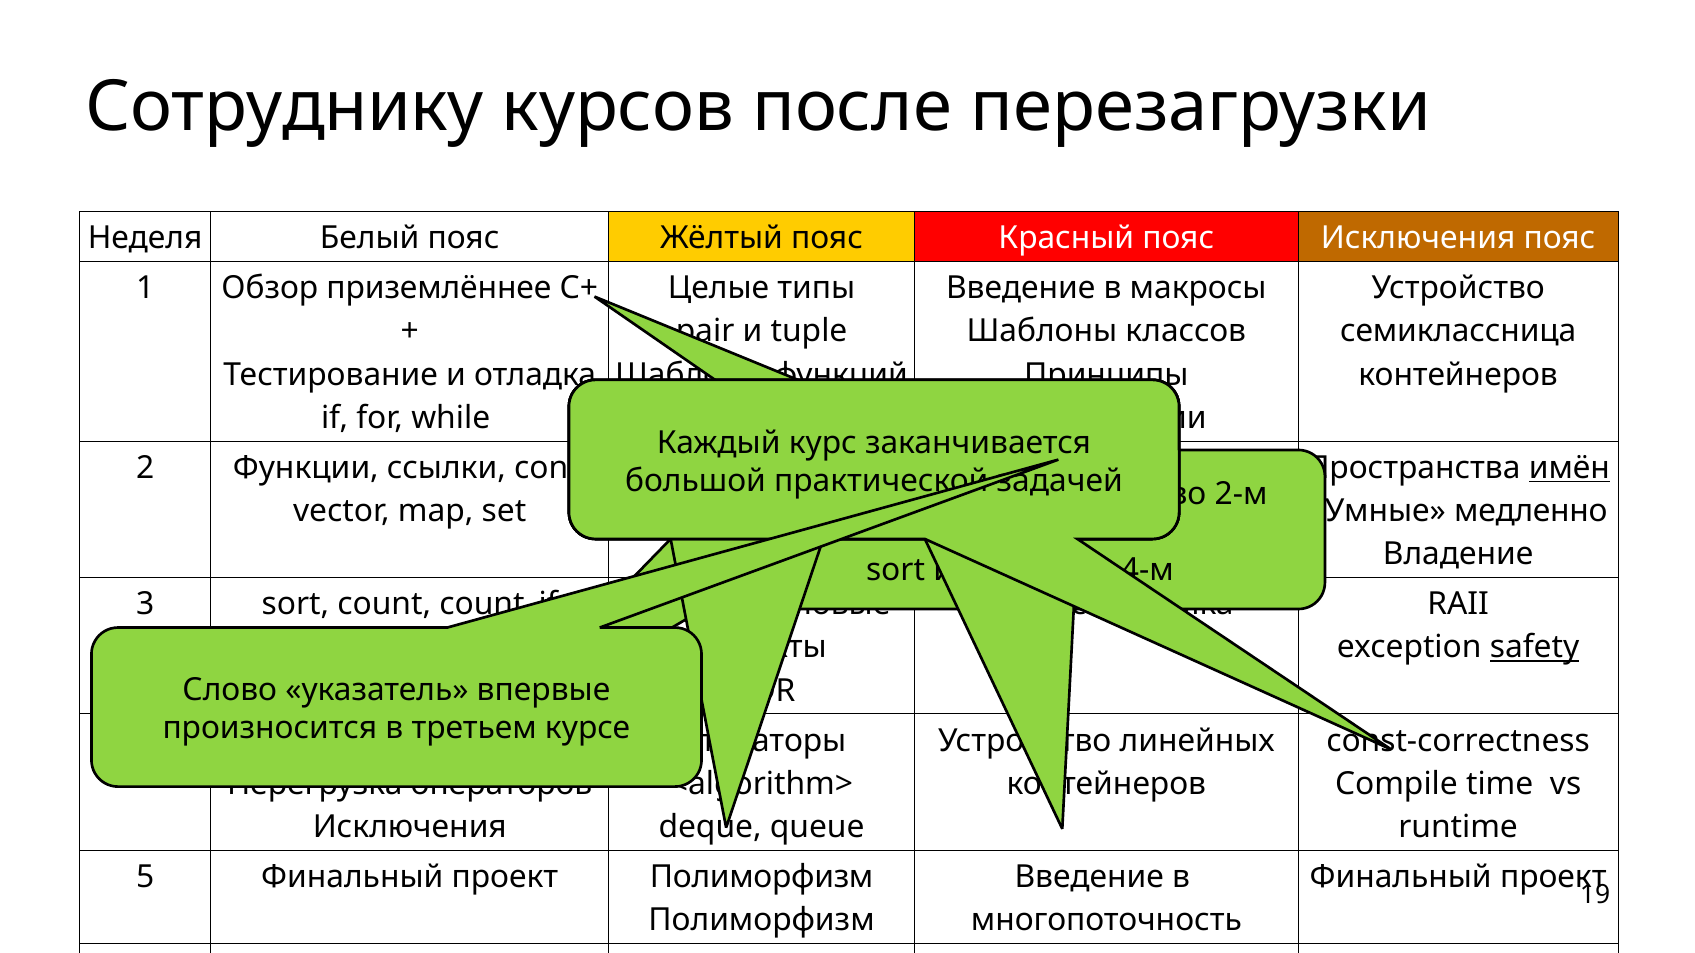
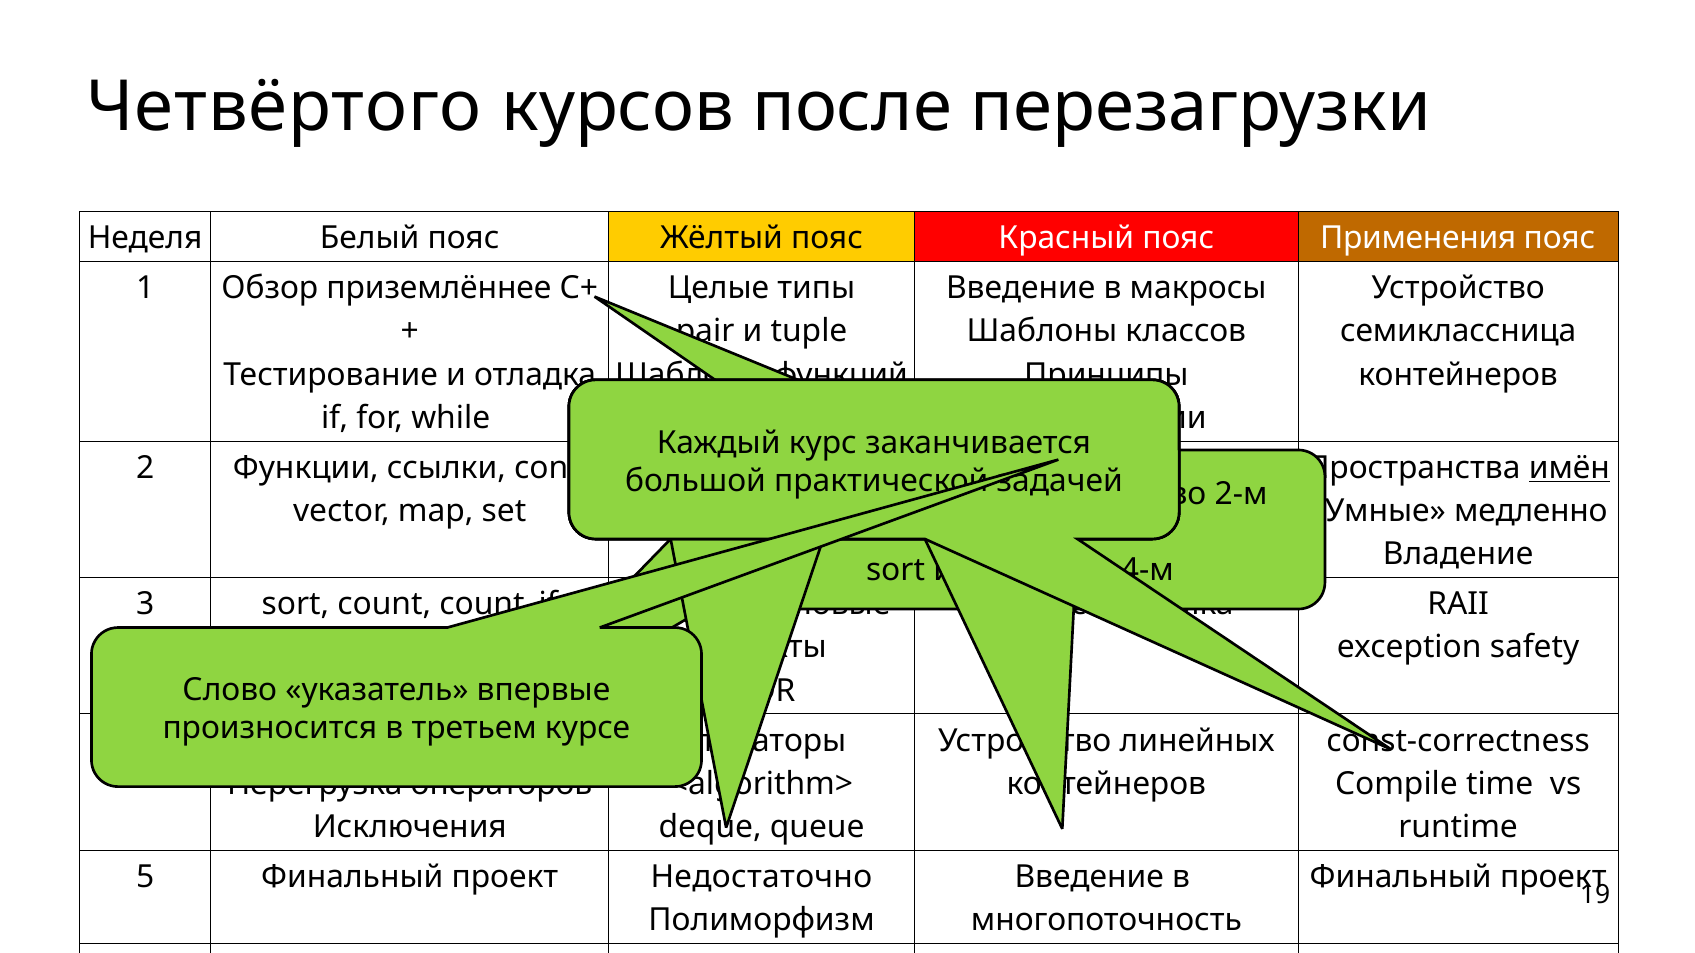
Сотруднику: Сотруднику -> Четвёртого
пояс Исключения: Исключения -> Применения
safety underline: present -> none
проект Полиморфизм: Полиморфизм -> Недостаточно
